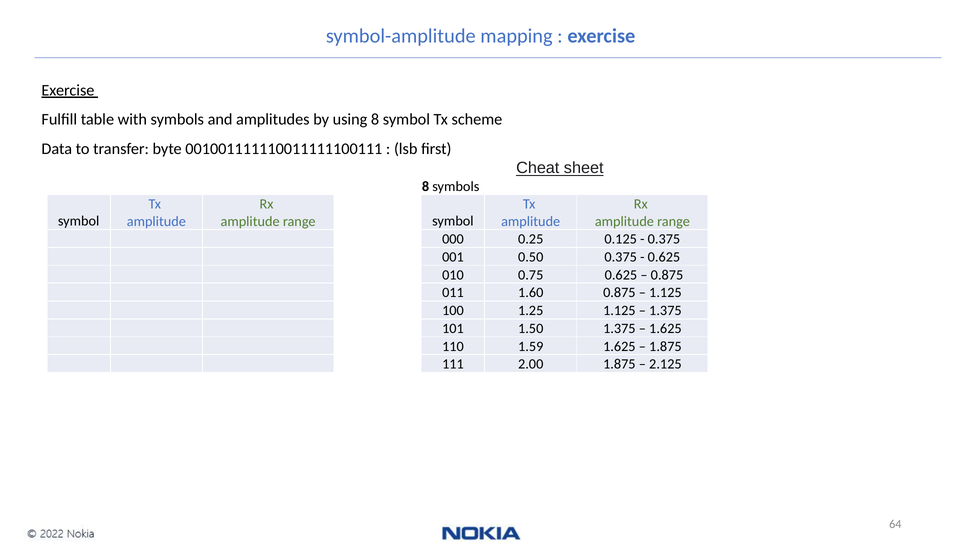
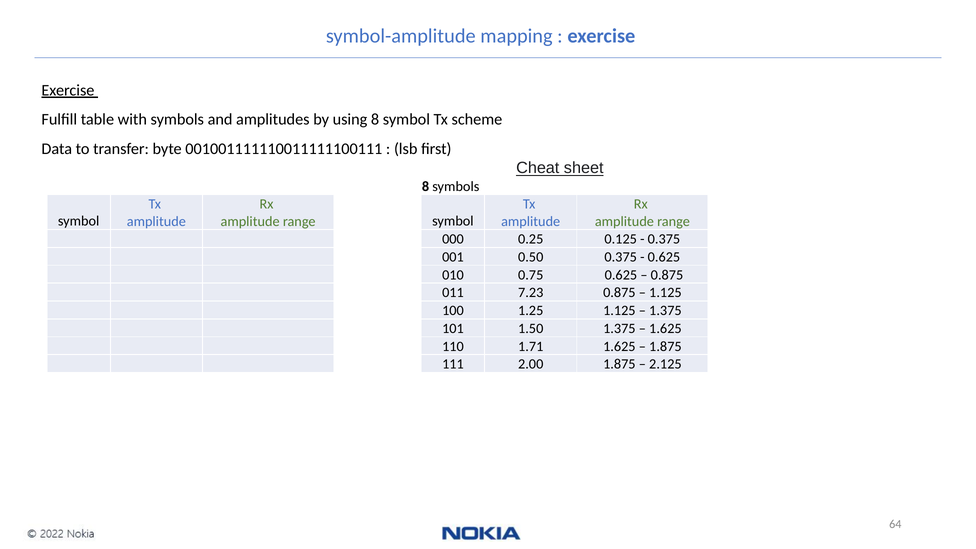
1.60: 1.60 -> 7.23
1.59: 1.59 -> 1.71
